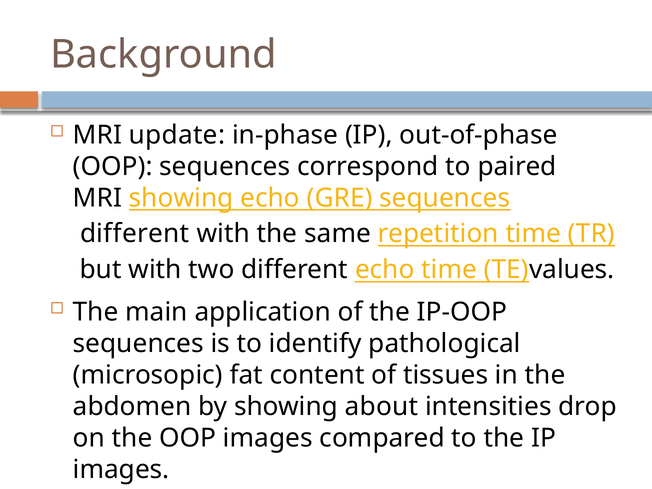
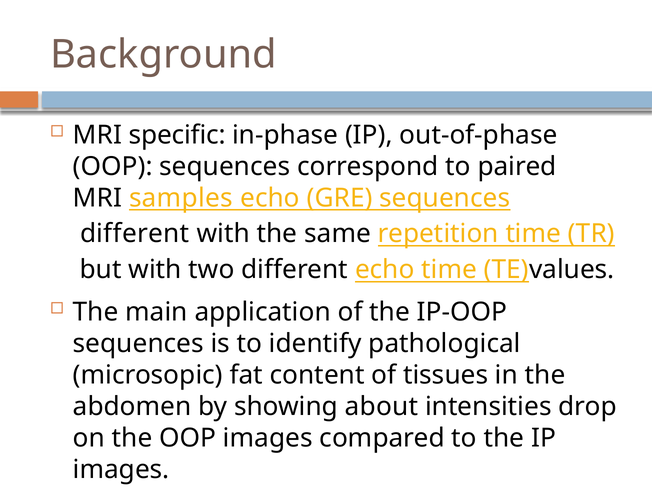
update: update -> specific
MRI showing: showing -> samples
